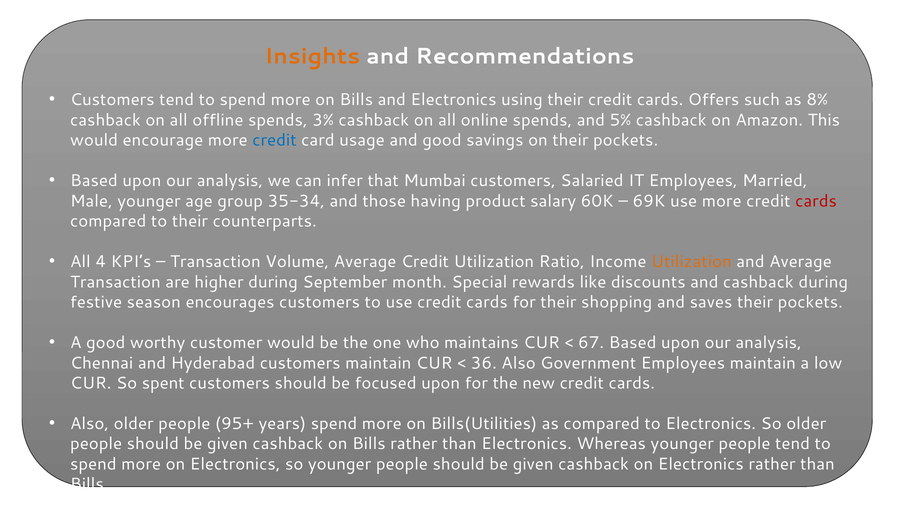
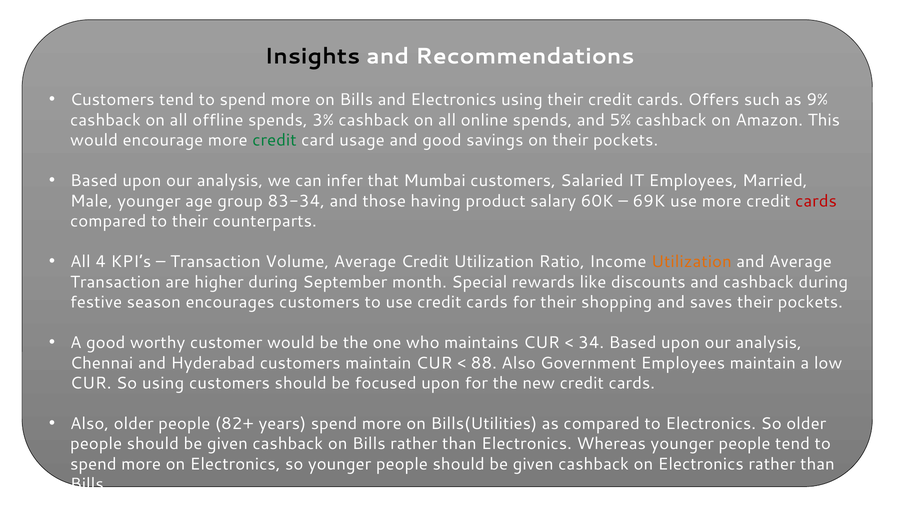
Insights colour: orange -> black
8%: 8% -> 9%
credit at (274, 140) colour: blue -> green
35-34: 35-34 -> 83-34
67: 67 -> 34
36: 36 -> 88
So spent: spent -> using
95+: 95+ -> 82+
